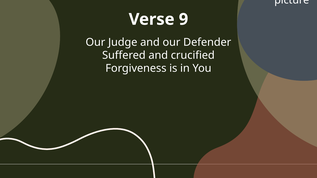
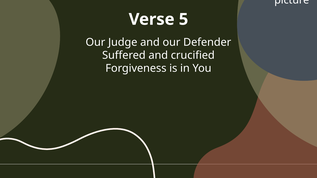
9: 9 -> 5
